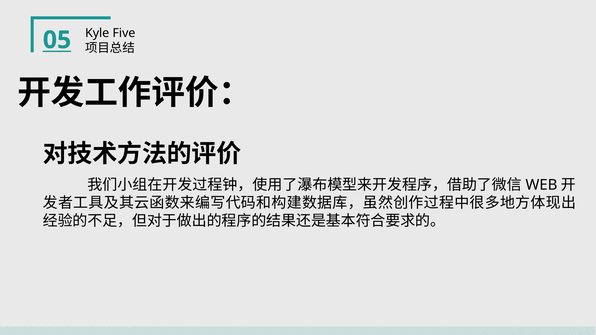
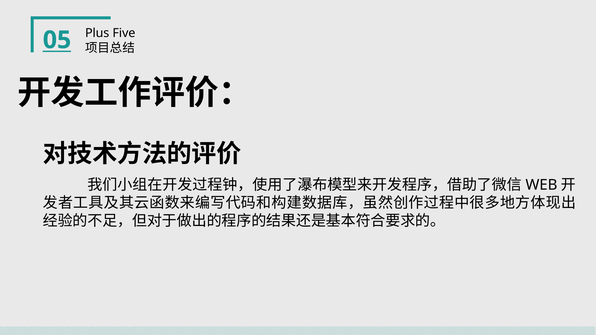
Kyle: Kyle -> Plus
